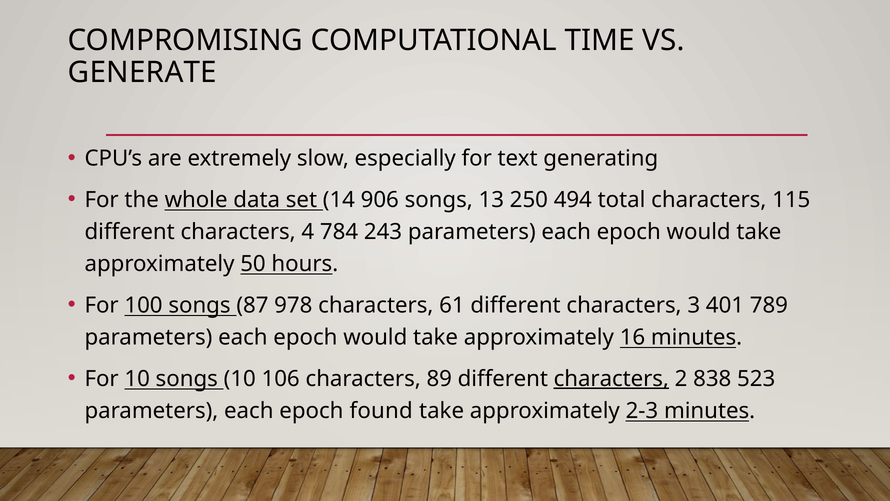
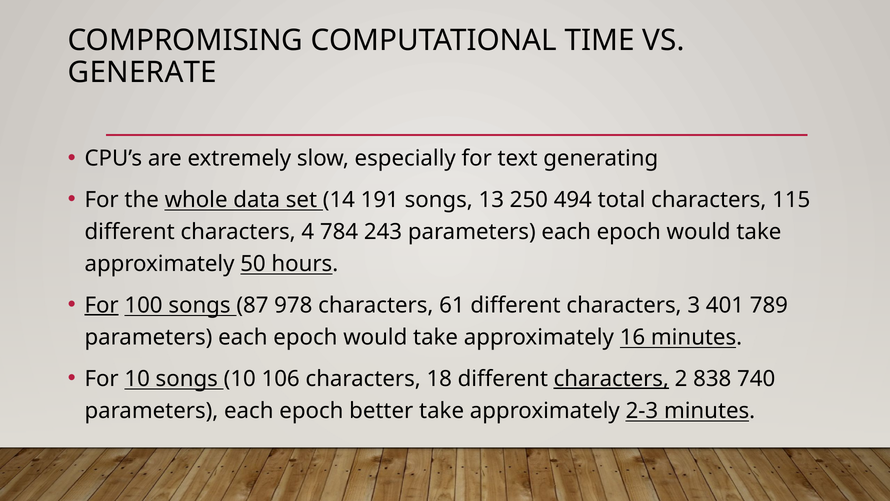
906: 906 -> 191
For at (102, 305) underline: none -> present
89: 89 -> 18
523: 523 -> 740
found: found -> better
